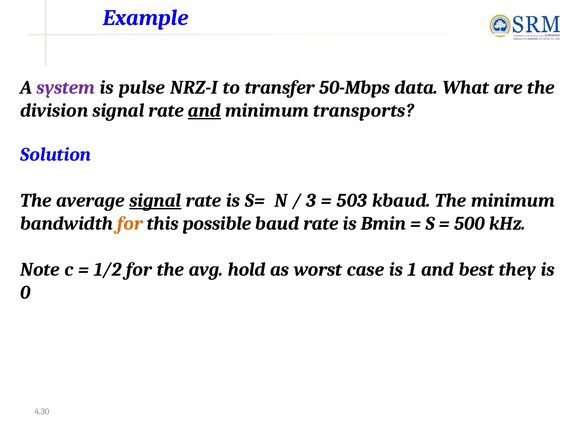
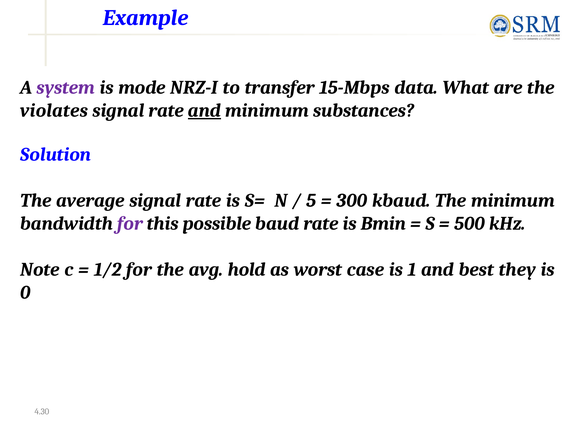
pulse: pulse -> mode
50-Mbps: 50-Mbps -> 15-Mbps
division: division -> violates
transports: transports -> substances
signal at (155, 201) underline: present -> none
3: 3 -> 5
503: 503 -> 300
for at (130, 224) colour: orange -> purple
